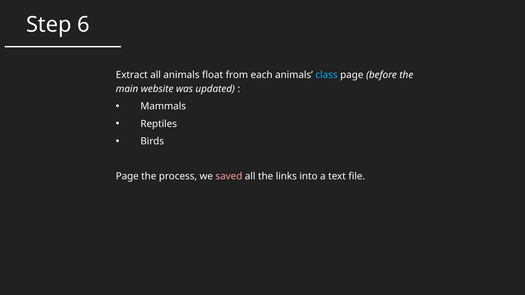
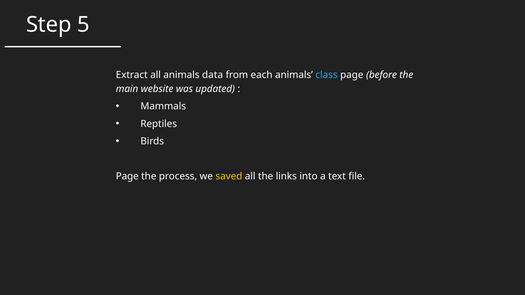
6: 6 -> 5
float: float -> data
saved colour: pink -> yellow
